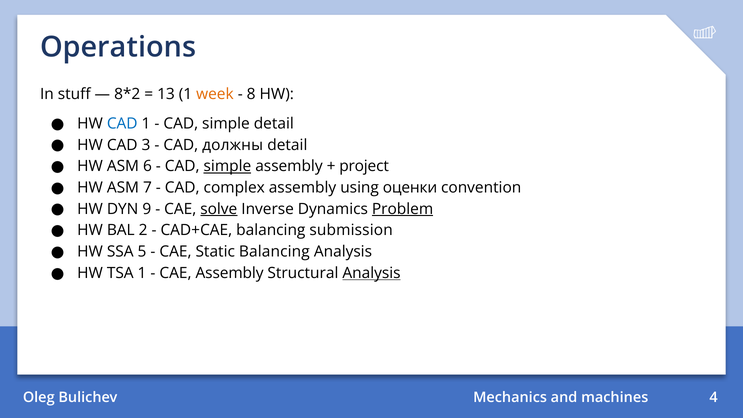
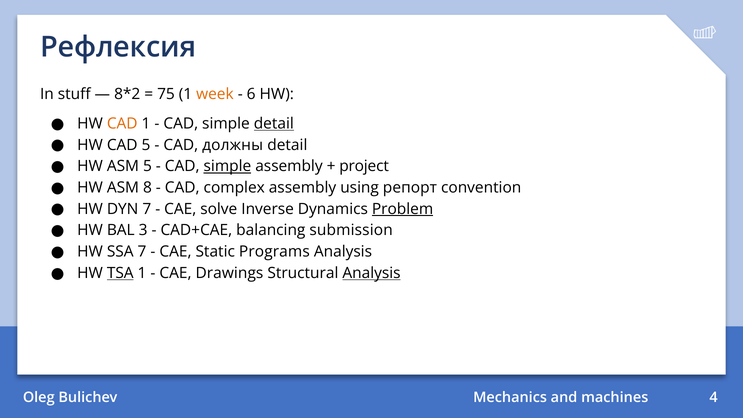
Operations: Operations -> Рефлексия
13: 13 -> 75
8: 8 -> 6
CAD at (122, 124) colour: blue -> orange
detail at (274, 124) underline: none -> present
CAD 3: 3 -> 5
ASM 6: 6 -> 5
7: 7 -> 8
оценки: оценки -> репорт
DYN 9: 9 -> 7
solve underline: present -> none
2: 2 -> 3
SSA 5: 5 -> 7
Static Balancing: Balancing -> Programs
TSA underline: none -> present
CAE Assembly: Assembly -> Drawings
